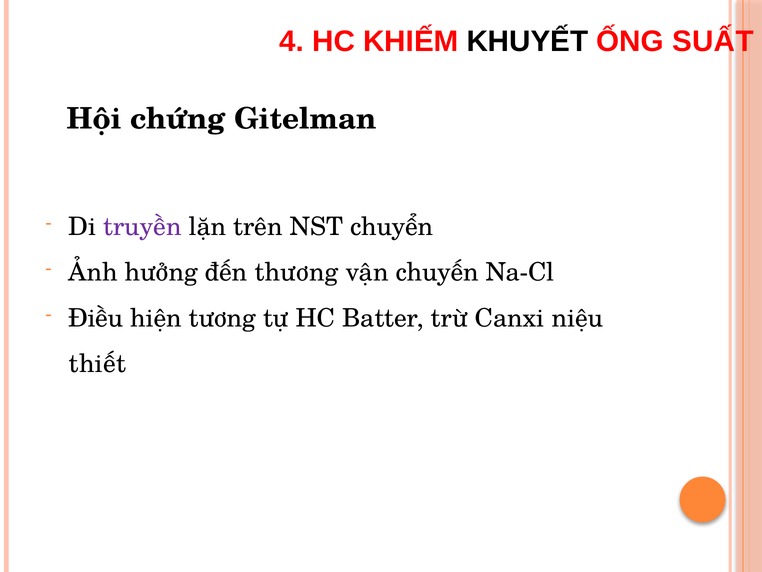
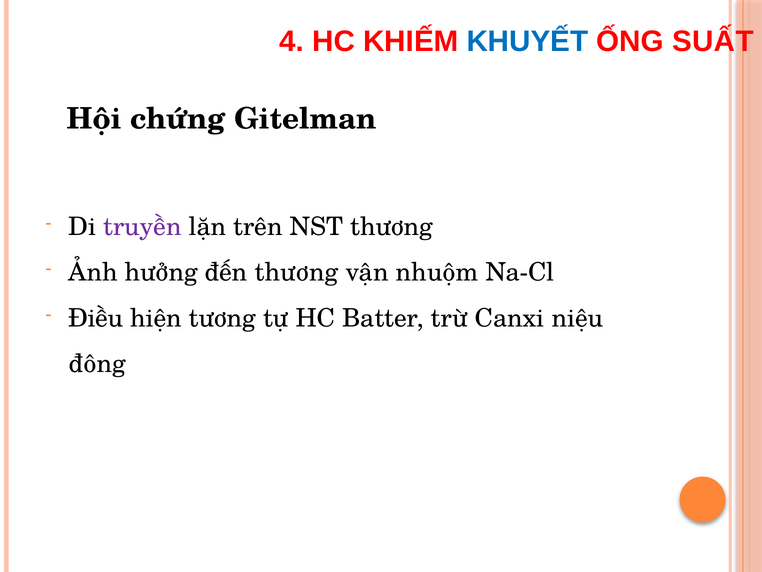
KHUYẾT colour: black -> blue
NST chuyển: chuyển -> thương
chuyến: chuyến -> nhuộm
thiết: thiết -> đông
